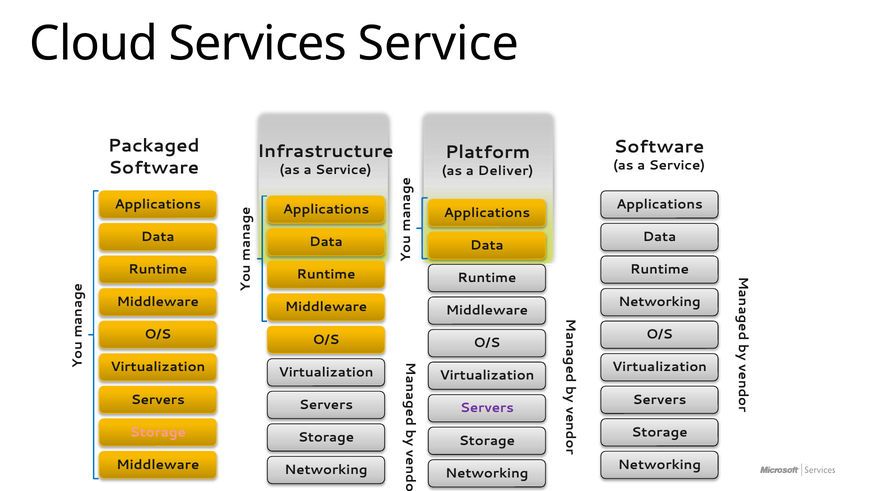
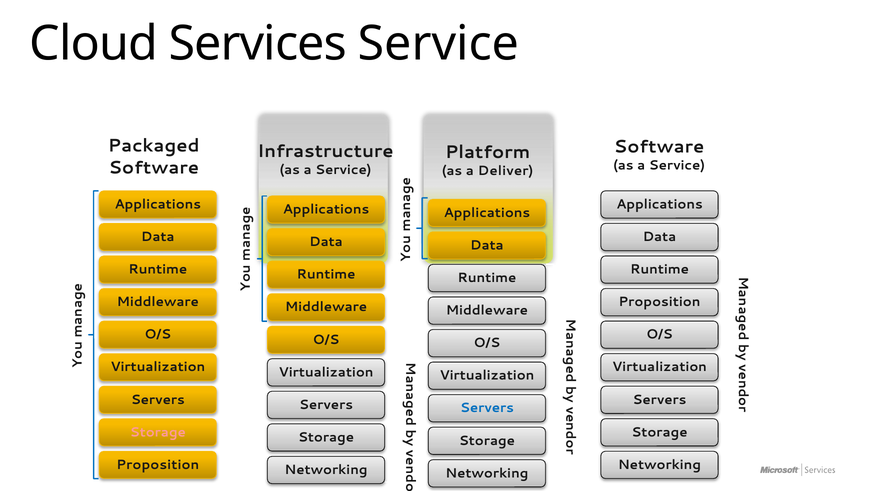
Networking at (660, 302): Networking -> Proposition
Servers at (487, 408) colour: purple -> blue
Middleware at (158, 464): Middleware -> Proposition
